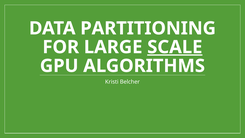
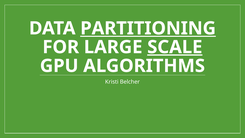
PARTITIONING underline: none -> present
